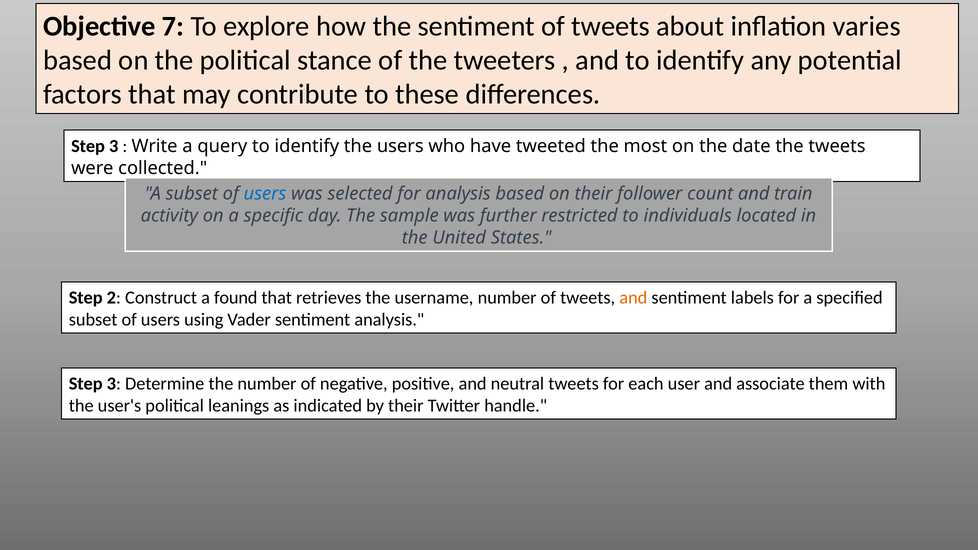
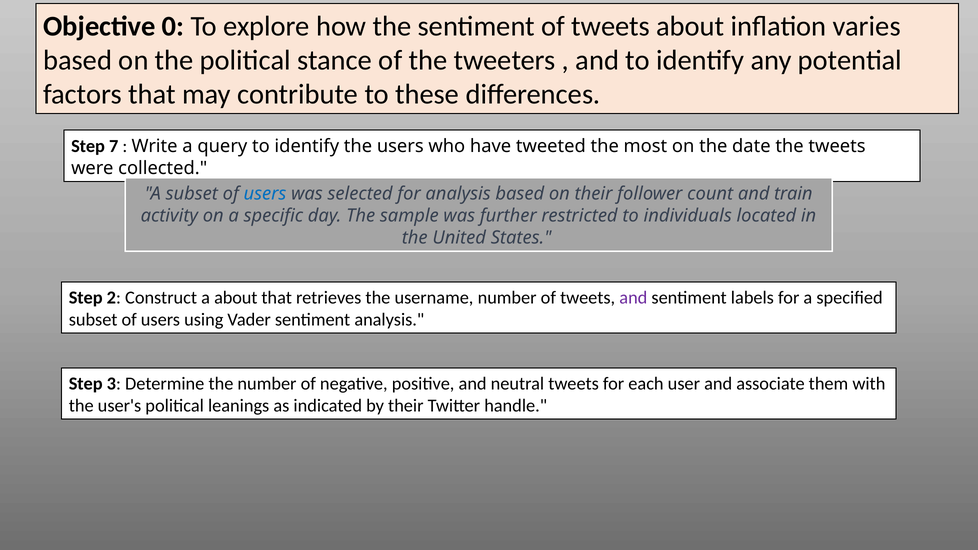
7: 7 -> 0
3 at (114, 146): 3 -> 7
a found: found -> about
and at (633, 298) colour: orange -> purple
